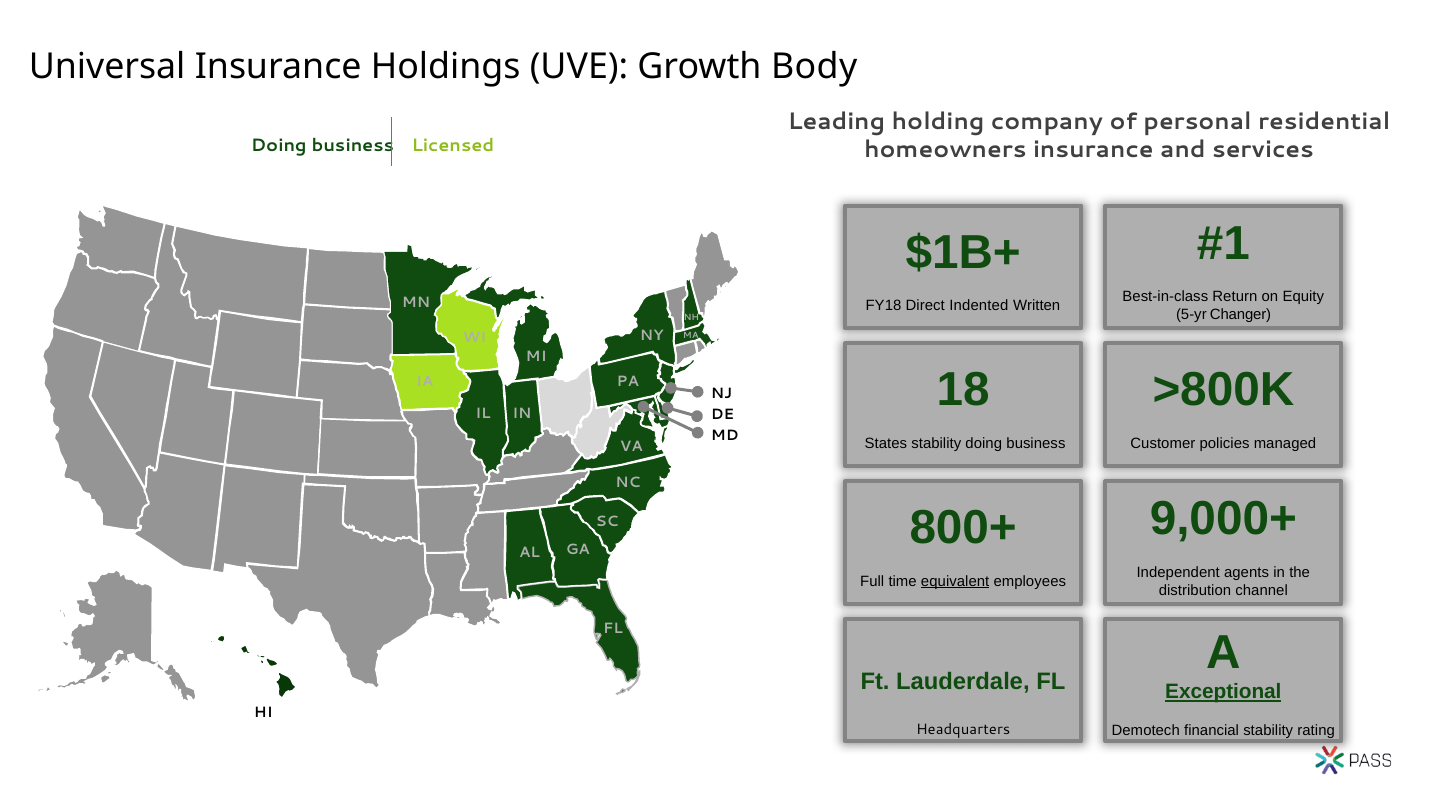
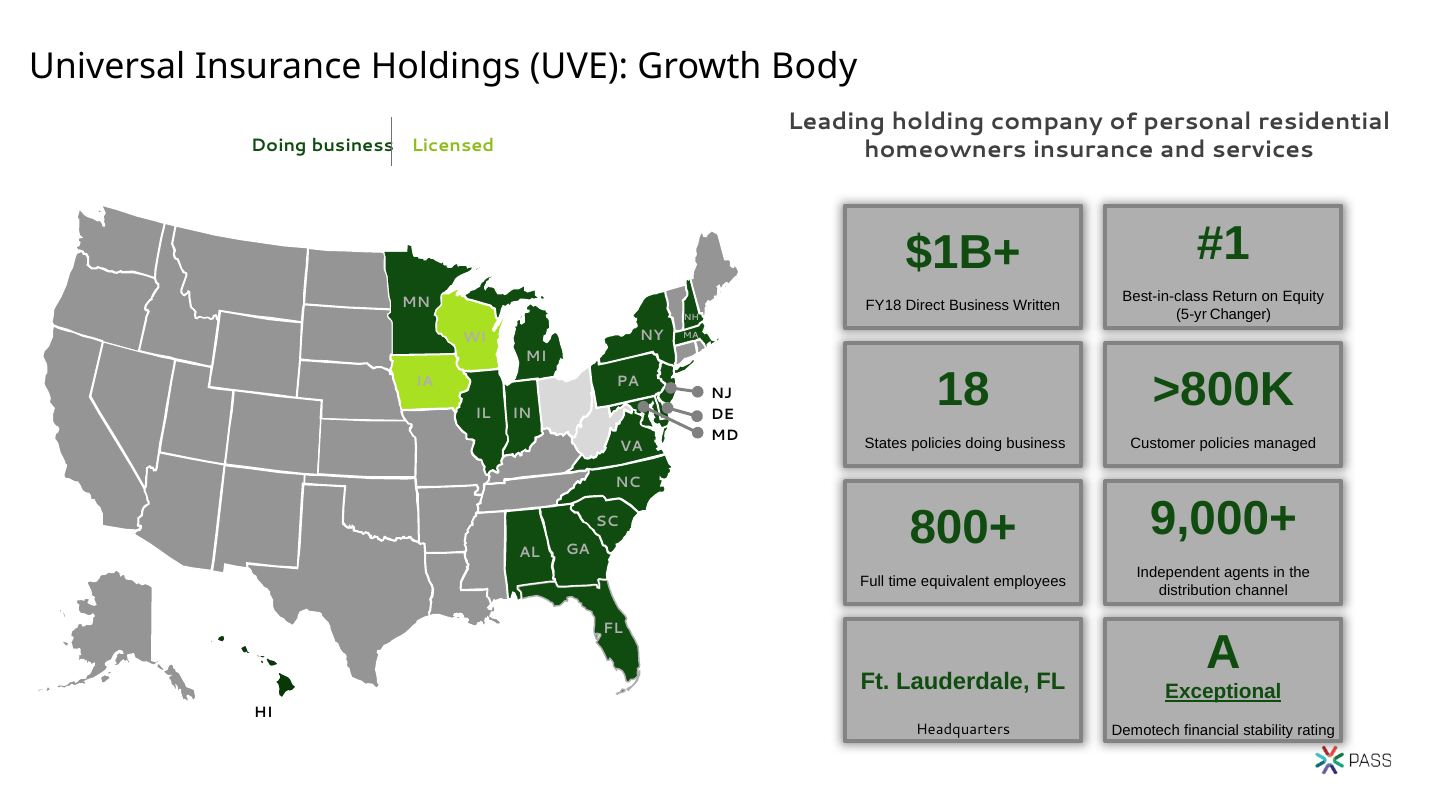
Direct Indented: Indented -> Business
States stability: stability -> policies
equivalent underline: present -> none
